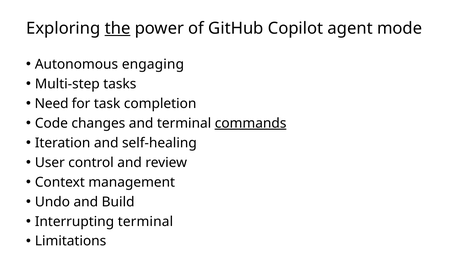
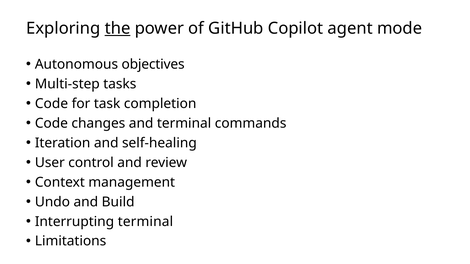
engaging: engaging -> objectives
Need at (52, 104): Need -> Code
commands underline: present -> none
